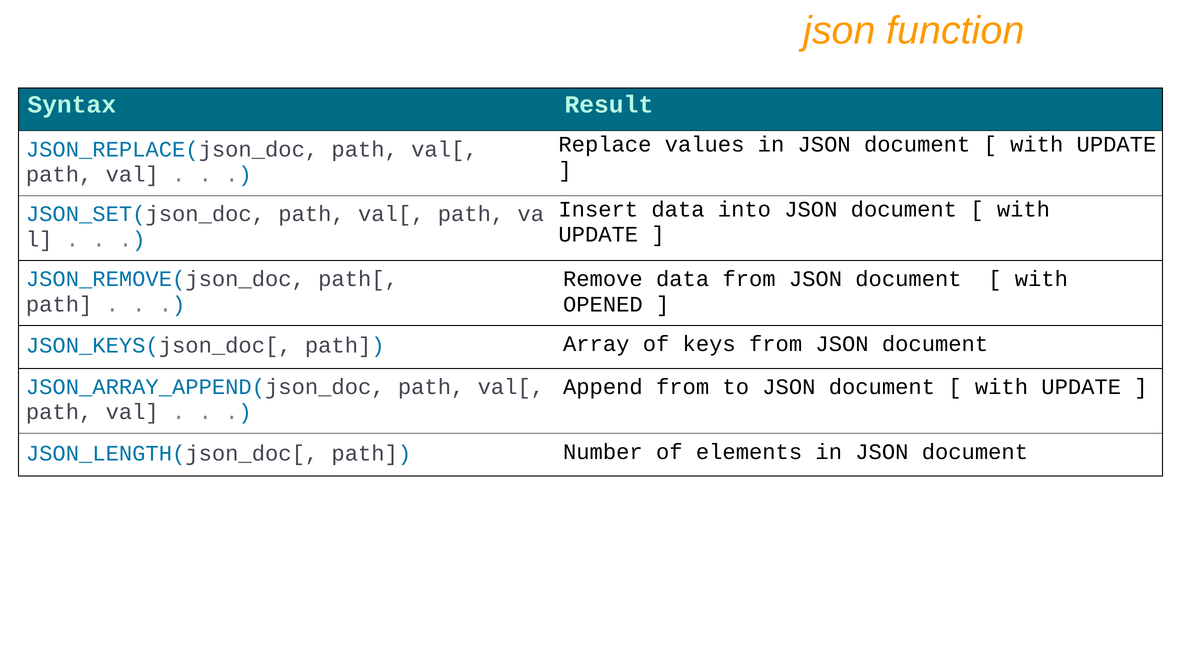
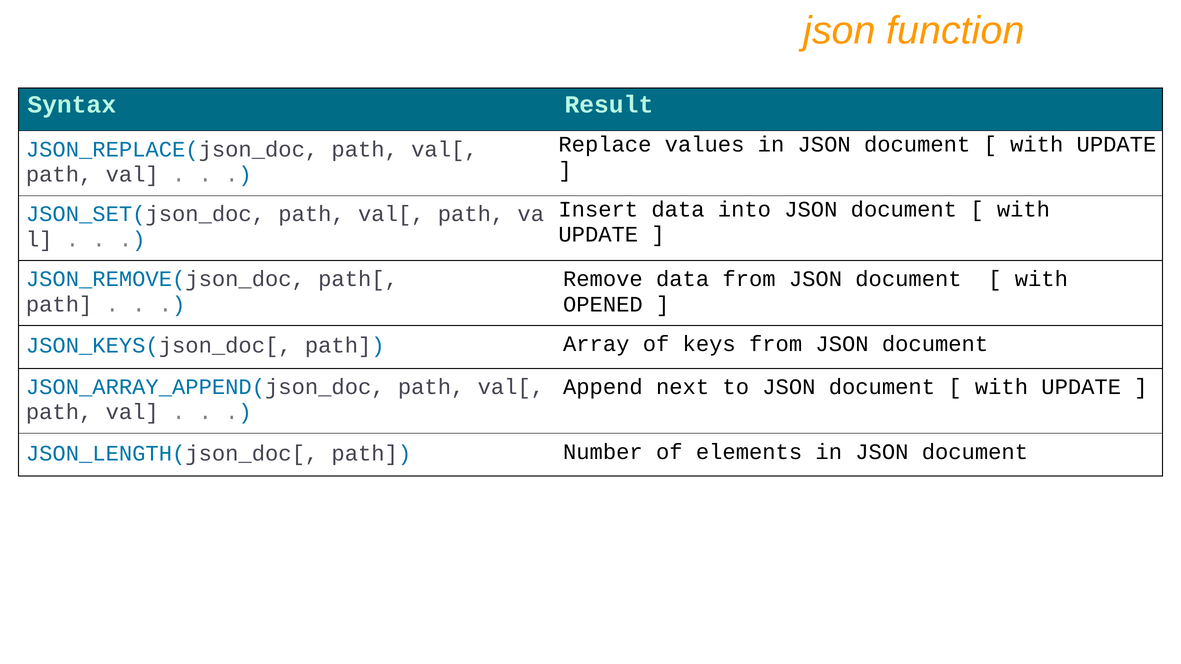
Append from: from -> next
